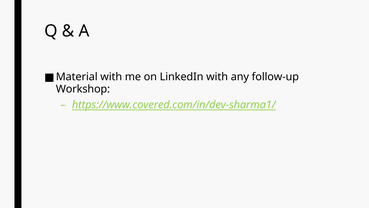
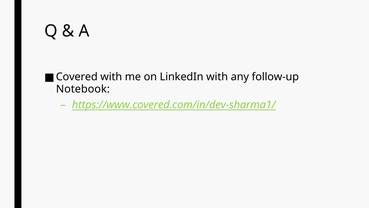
Material: Material -> Covered
Workshop: Workshop -> Notebook
